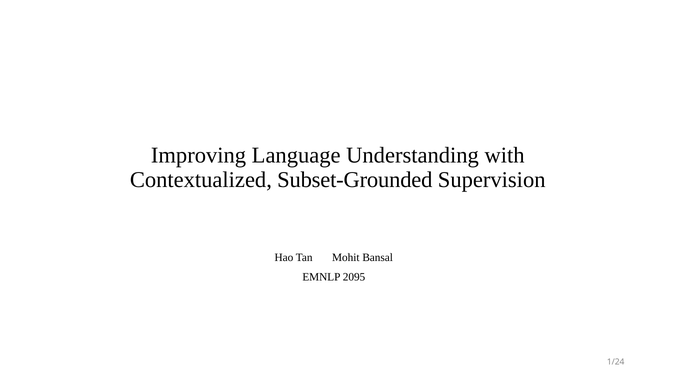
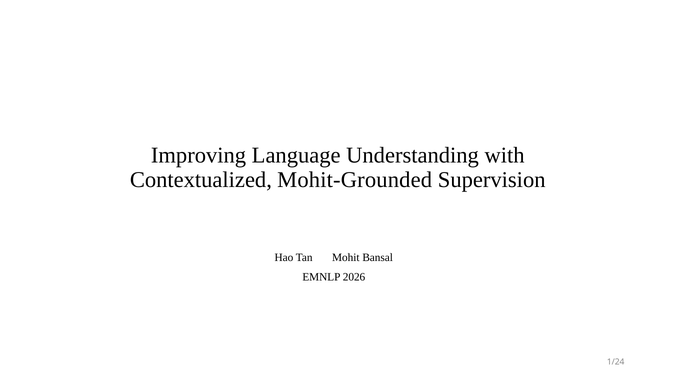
Subset-Grounded: Subset-Grounded -> Mohit-Grounded
2095: 2095 -> 2026
